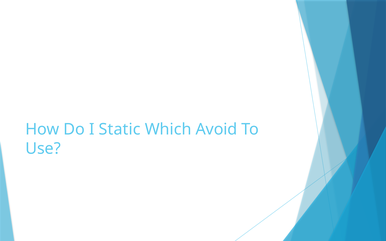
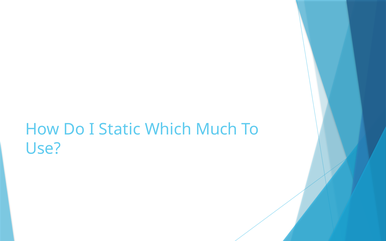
Avoid: Avoid -> Much
